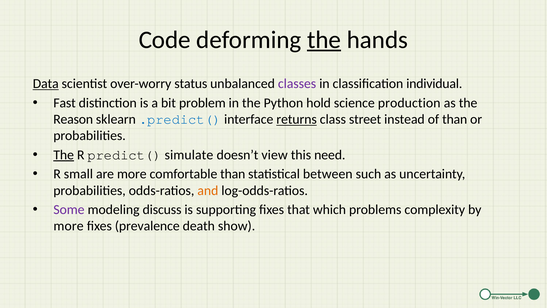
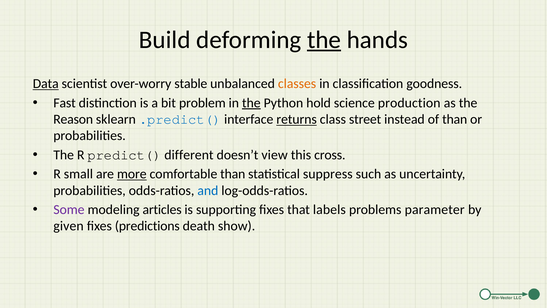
Code: Code -> Build
status: status -> stable
classes colour: purple -> orange
individual: individual -> goodness
the at (251, 103) underline: none -> present
The at (64, 155) underline: present -> none
simulate: simulate -> different
need: need -> cross
more at (132, 174) underline: none -> present
between: between -> suppress
and colour: orange -> blue
discuss: discuss -> articles
which: which -> labels
complexity: complexity -> parameter
more at (69, 226): more -> given
prevalence: prevalence -> predictions
